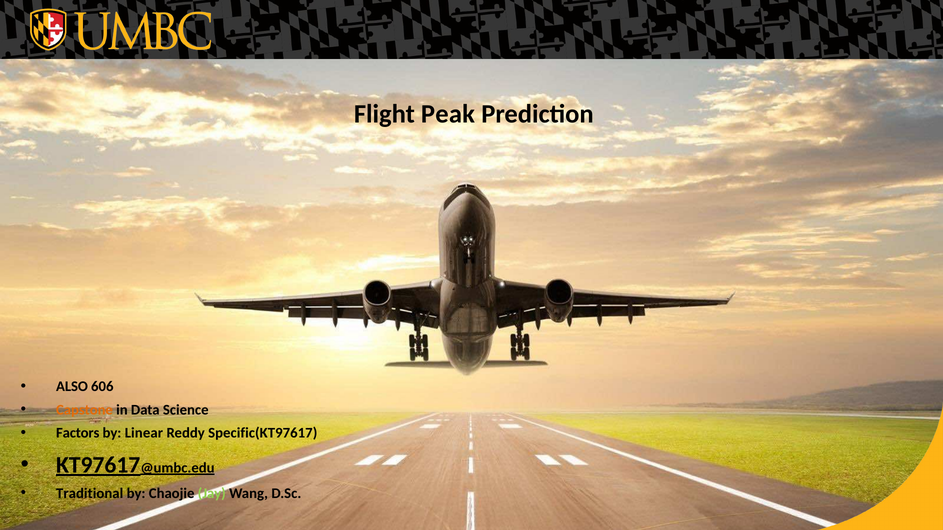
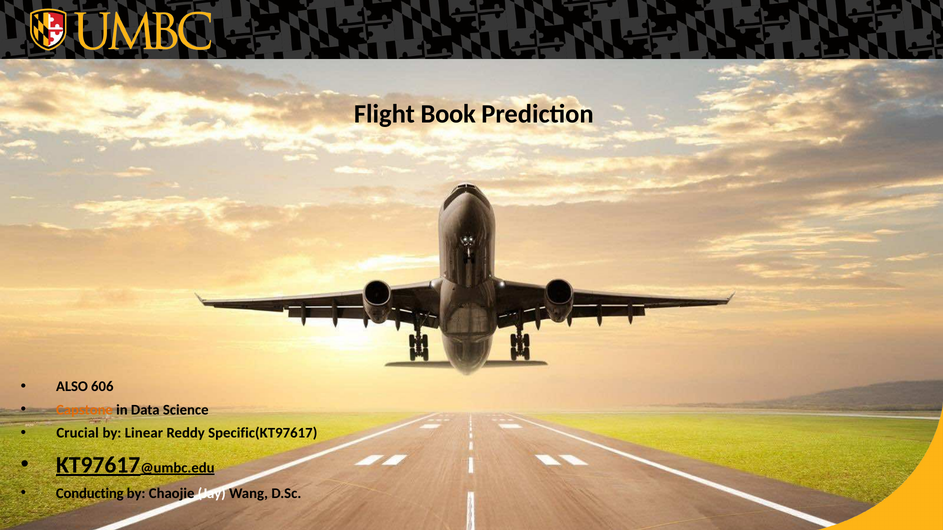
Peak: Peak -> Book
Factors: Factors -> Crucial
Traditional: Traditional -> Conducting
Jay colour: light green -> white
